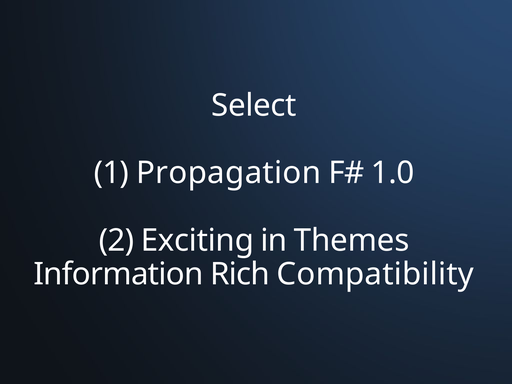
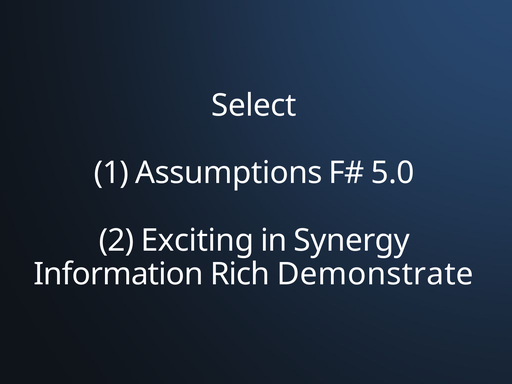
Propagation: Propagation -> Assumptions
1.0: 1.0 -> 5.0
Themes: Themes -> Synergy
Compatibility: Compatibility -> Demonstrate
